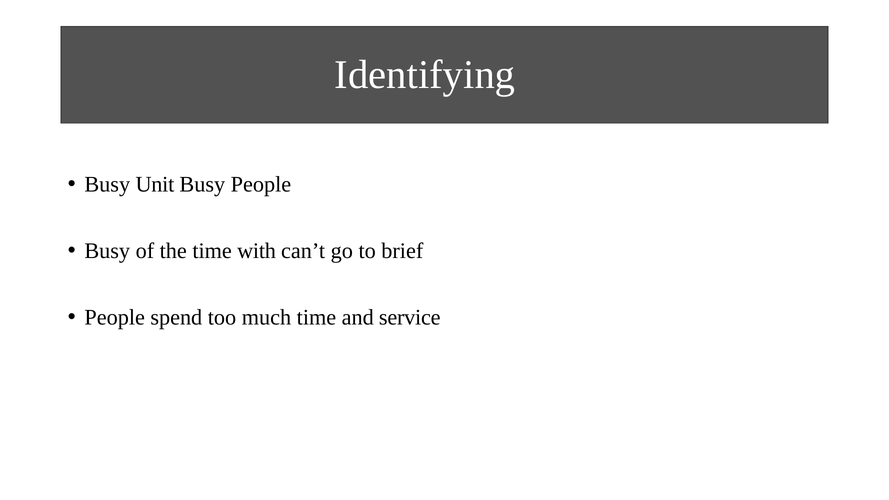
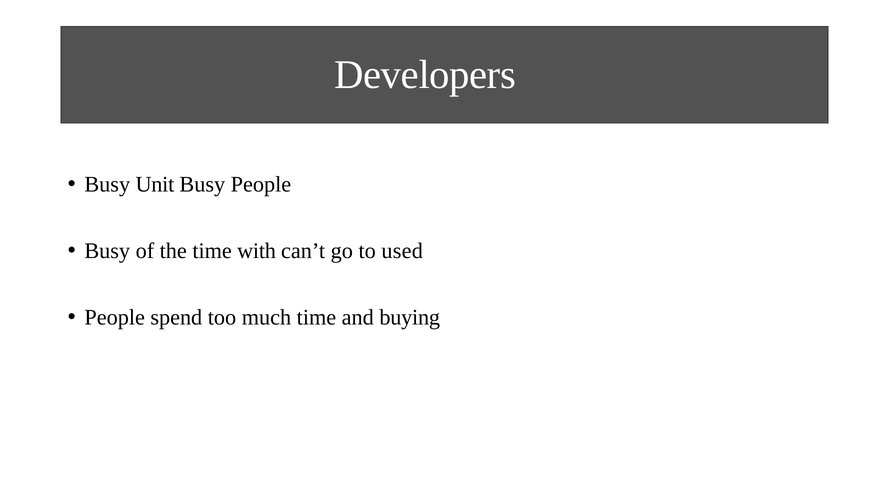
Identifying: Identifying -> Developers
brief: brief -> used
service: service -> buying
